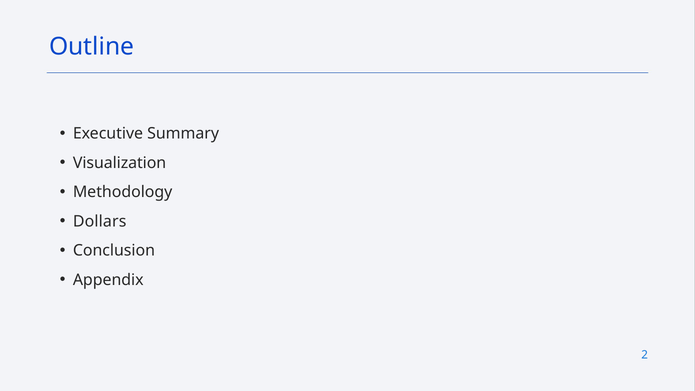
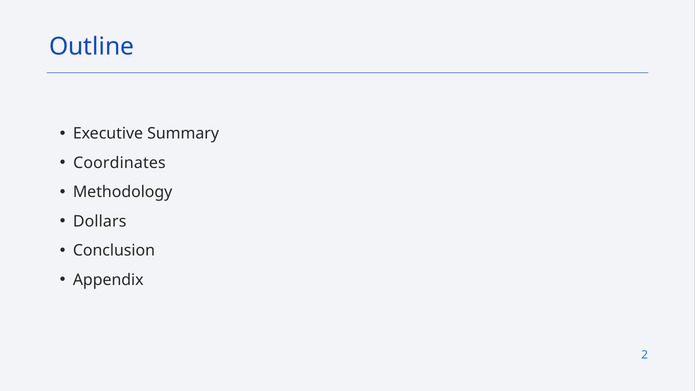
Visualization: Visualization -> Coordinates
